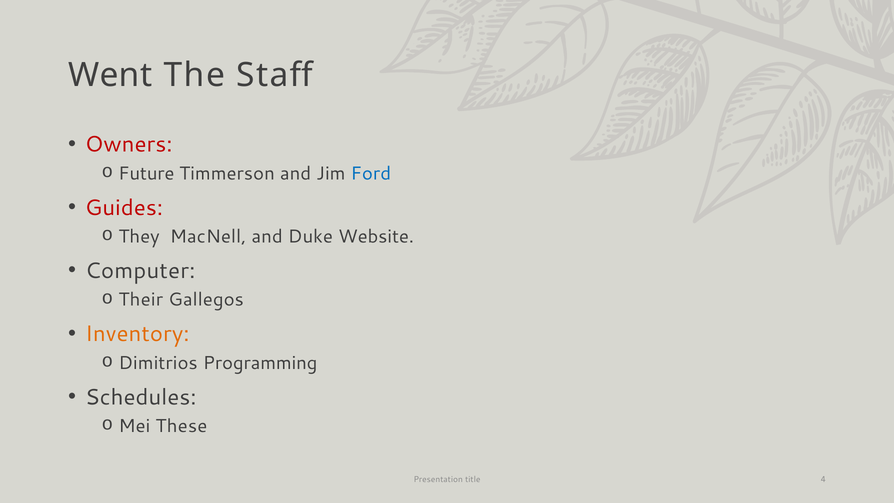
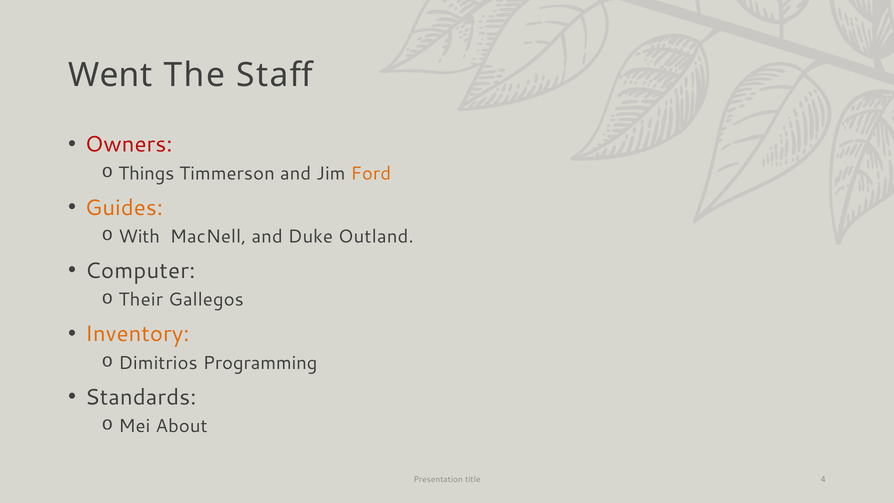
Future: Future -> Things
Ford colour: blue -> orange
Guides colour: red -> orange
They: They -> With
Website: Website -> Outland
Schedules: Schedules -> Standards
These: These -> About
